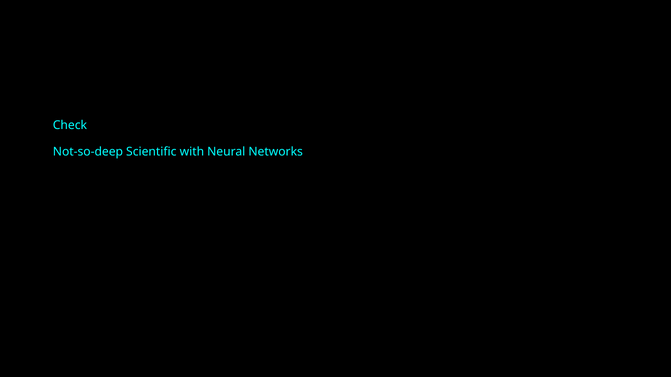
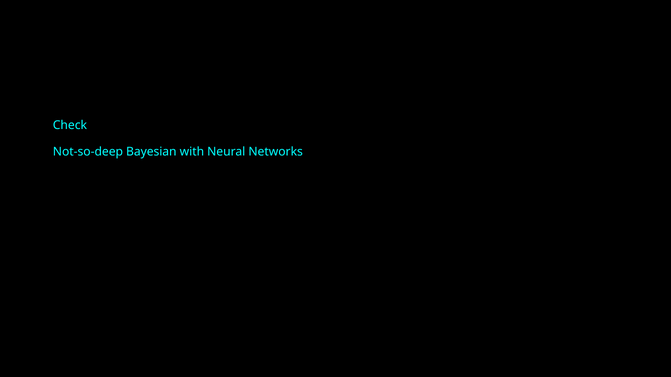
Scientific: Scientific -> Bayesian
